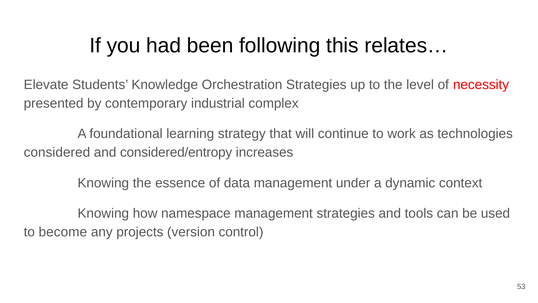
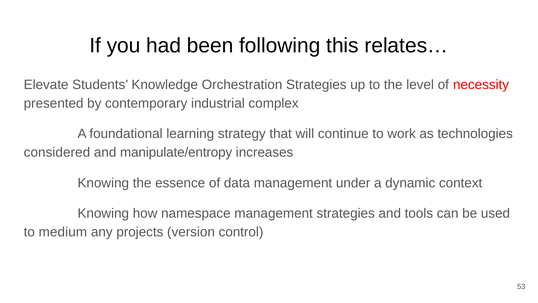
considered/entropy: considered/entropy -> manipulate/entropy
become: become -> medium
